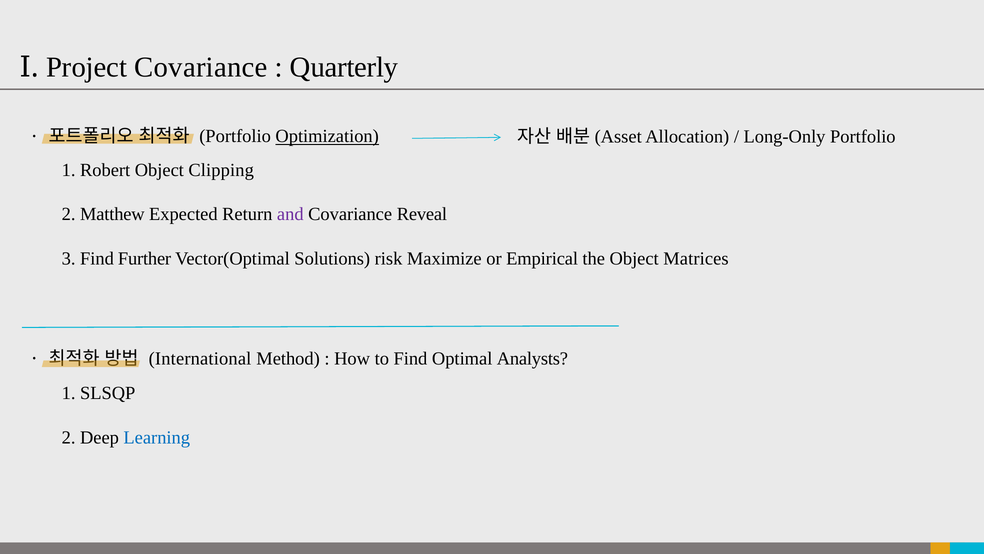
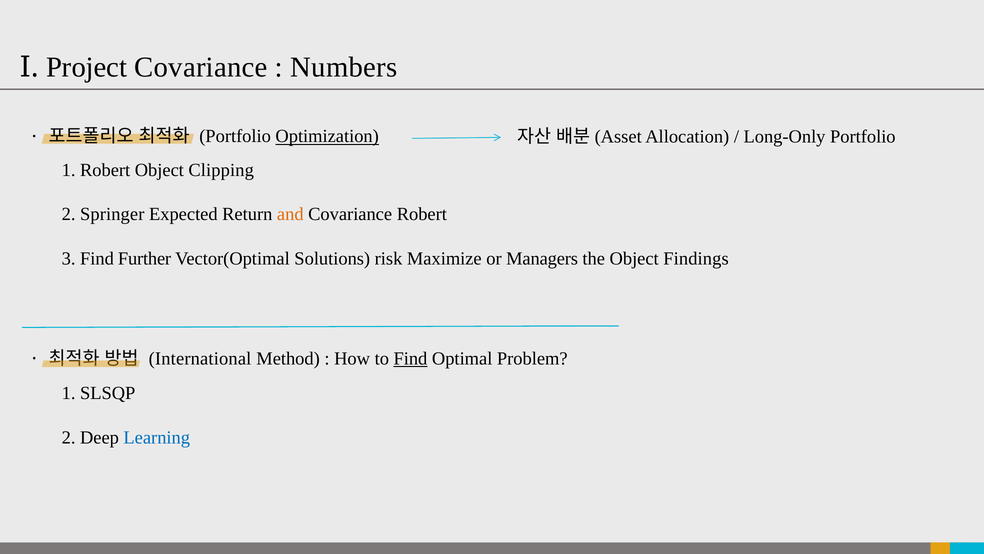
Quarterly: Quarterly -> Numbers
Matthew: Matthew -> Springer
and colour: purple -> orange
Covariance Reveal: Reveal -> Robert
Empirical: Empirical -> Managers
Matrices: Matrices -> Findings
Find at (410, 358) underline: none -> present
Analysts: Analysts -> Problem
